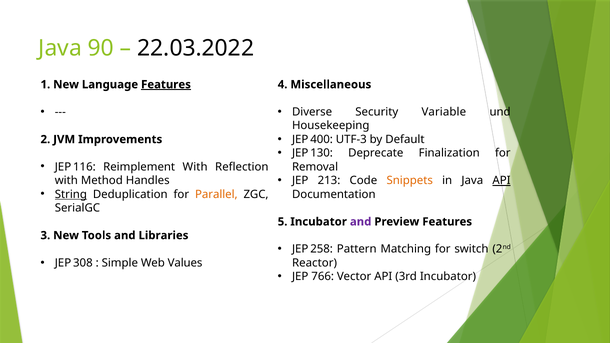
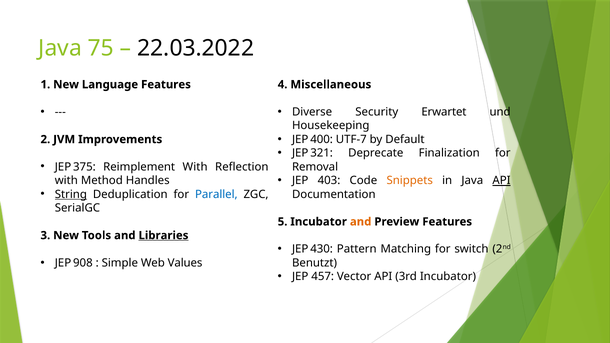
90: 90 -> 75
Features at (166, 85) underline: present -> none
Variable: Variable -> Erwartet
UTF-3: UTF-3 -> UTF-7
130: 130 -> 321
116: 116 -> 375
213: 213 -> 403
Parallel colour: orange -> blue
and at (361, 222) colour: purple -> orange
Libraries underline: none -> present
258: 258 -> 430
308: 308 -> 908
Reactor: Reactor -> Benutzt
766: 766 -> 457
